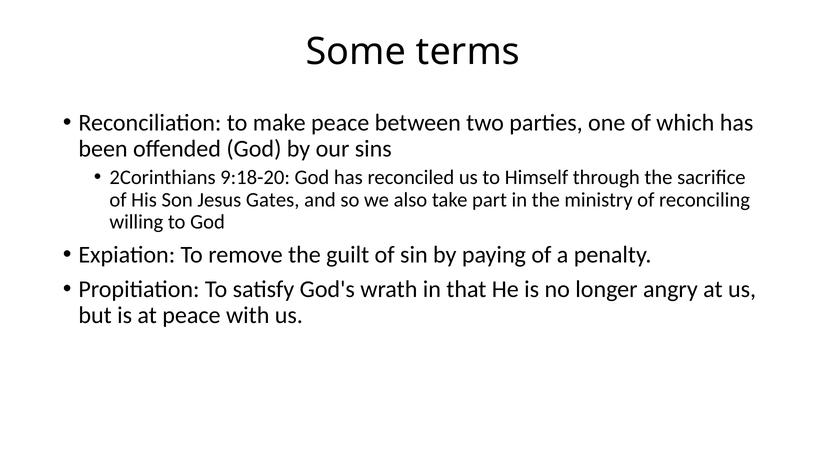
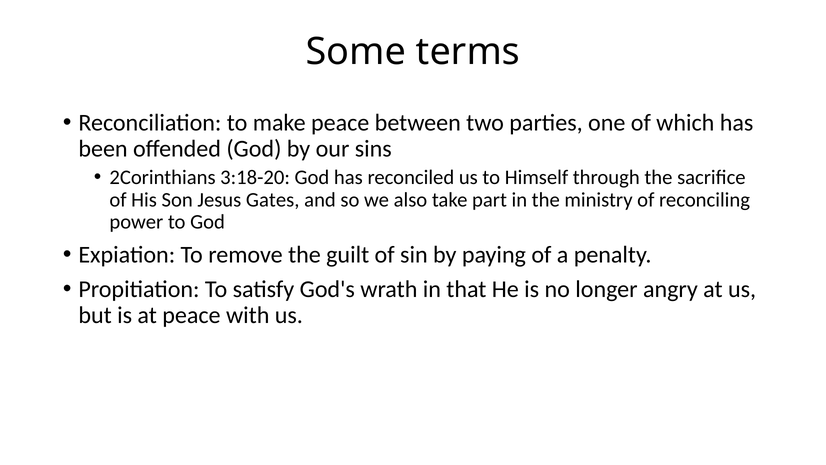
9:18-20: 9:18-20 -> 3:18-20
willing: willing -> power
